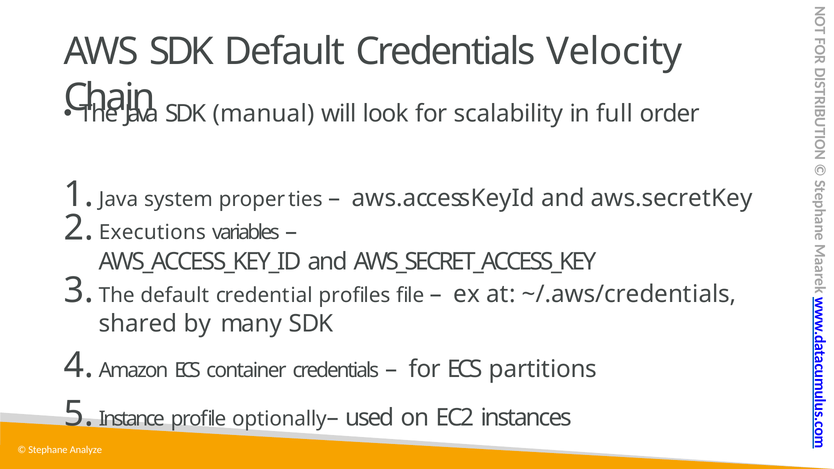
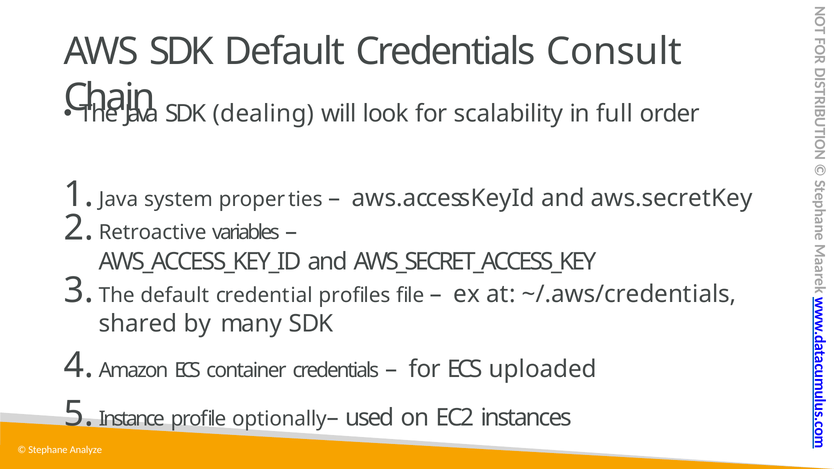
Velocity: Velocity -> Consult
manual: manual -> dealing
Executions: Executions -> Retroactive
partitions: partitions -> uploaded
